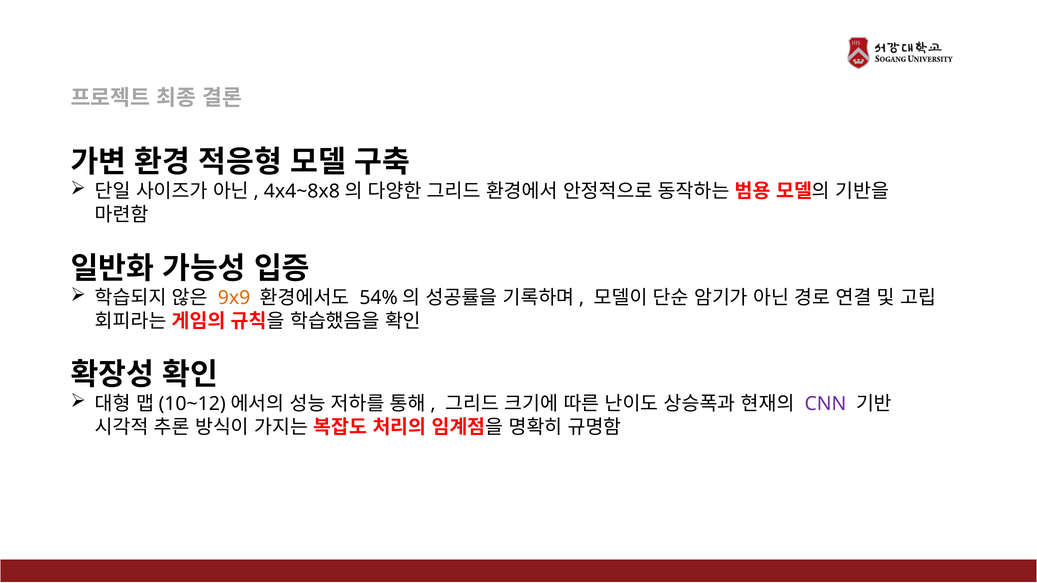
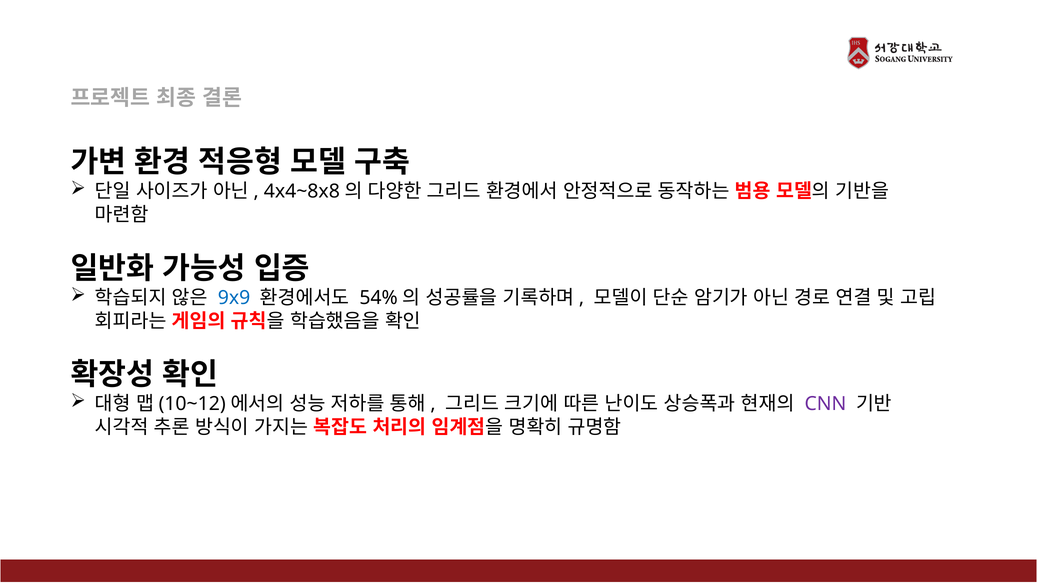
9x9 colour: orange -> blue
